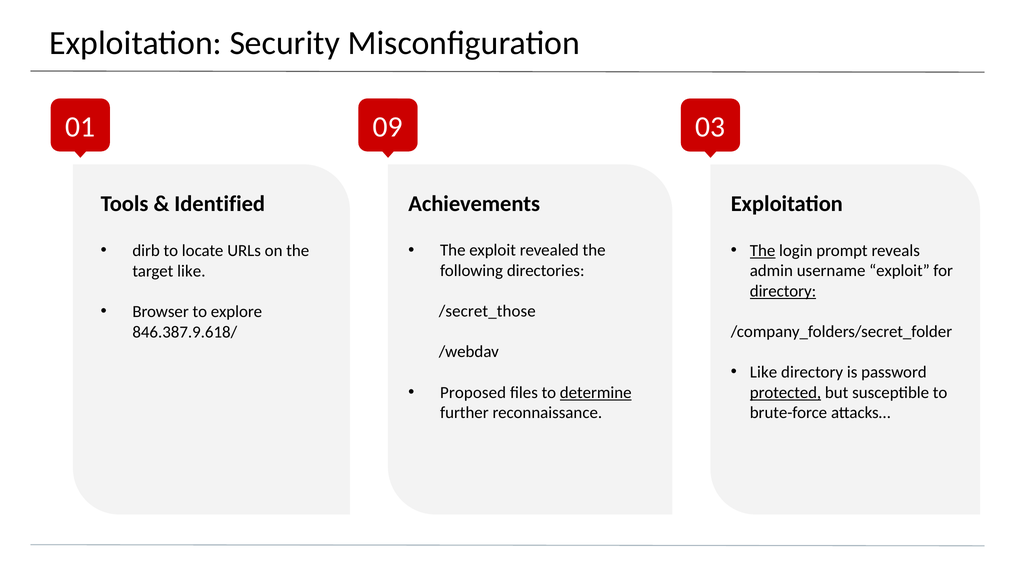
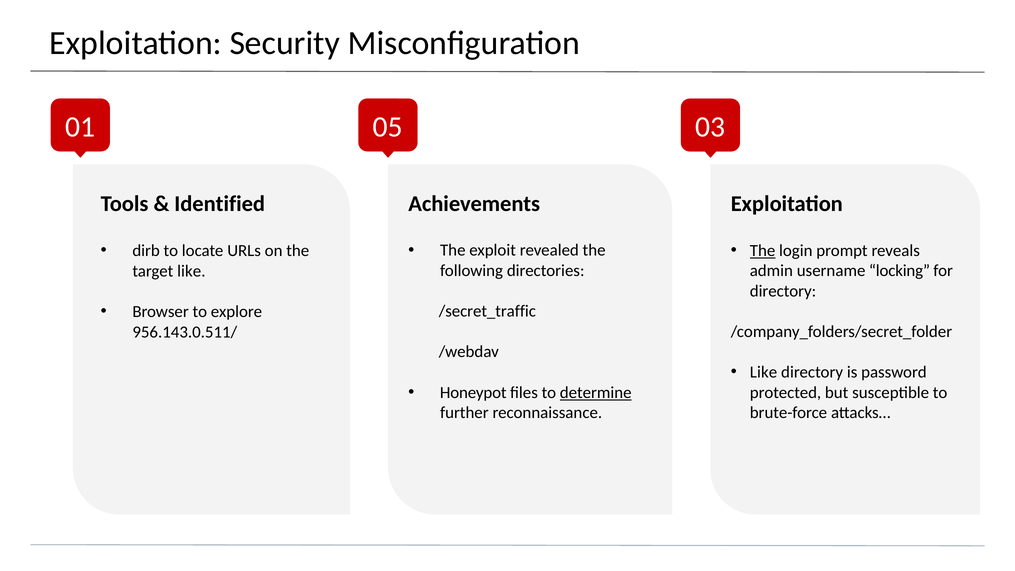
09: 09 -> 05
username exploit: exploit -> locking
directory at (783, 291) underline: present -> none
/secret_those: /secret_those -> /secret_traffic
846.387.9.618/: 846.387.9.618/ -> 956.143.0.511/
Proposed: Proposed -> Honeypot
protected underline: present -> none
